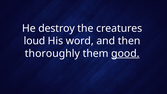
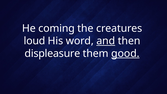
destroy: destroy -> coming
and underline: none -> present
thoroughly: thoroughly -> displeasure
